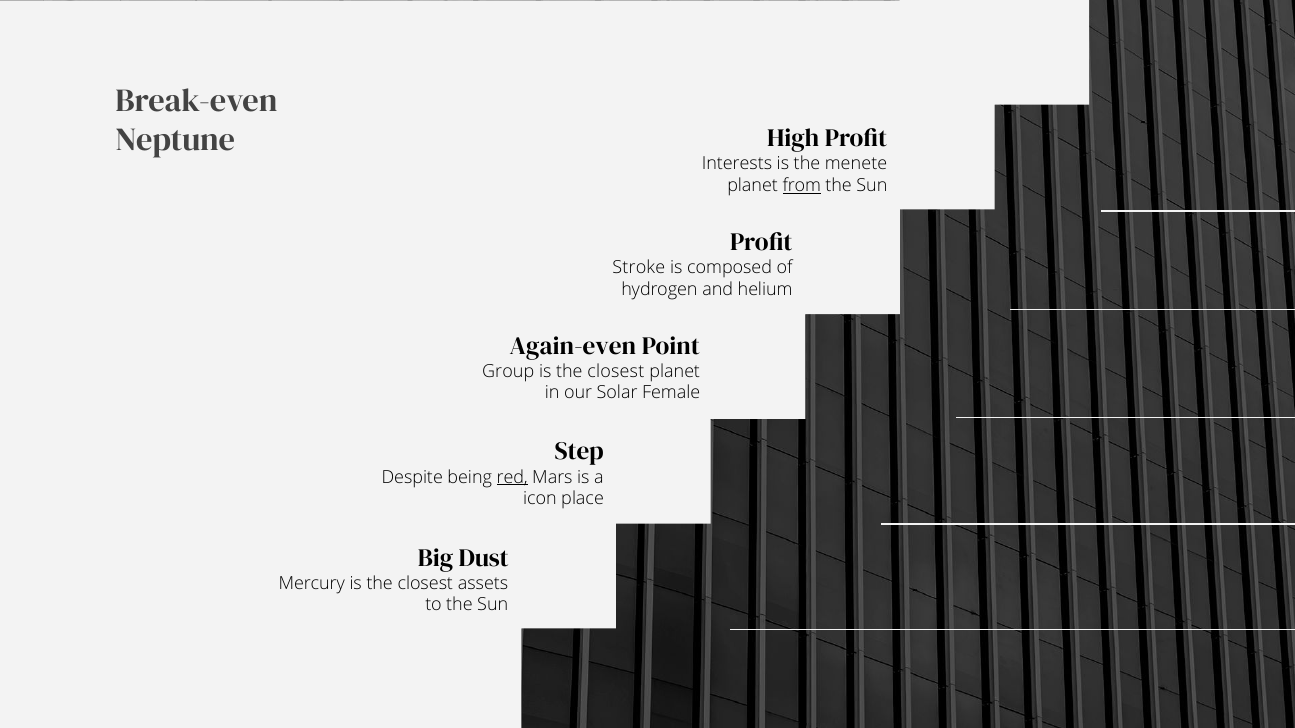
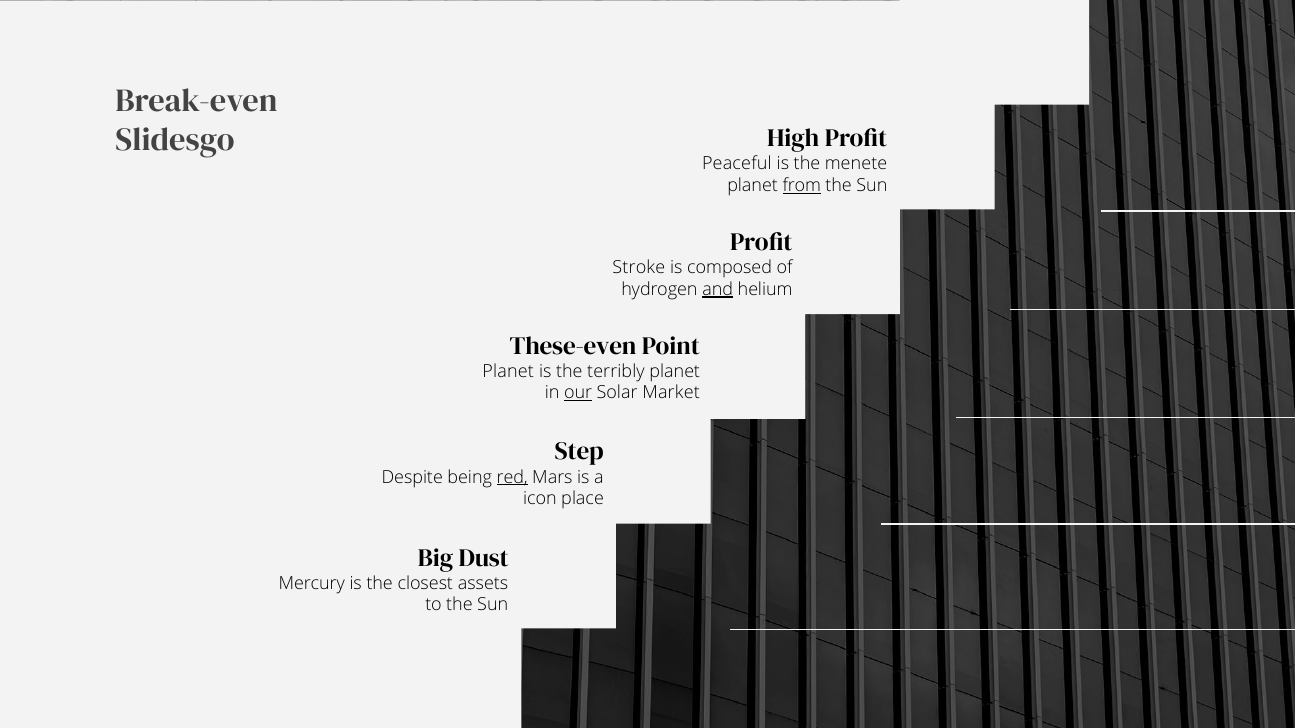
Neptune: Neptune -> Slidesgo
Interests: Interests -> Peaceful
and underline: none -> present
Again-even: Again-even -> These-even
Group at (508, 372): Group -> Planet
closest at (616, 372): closest -> terribly
our underline: none -> present
Female: Female -> Market
